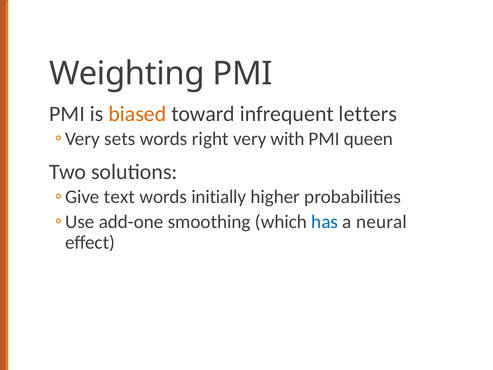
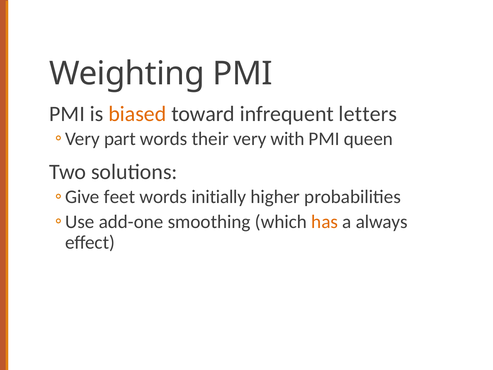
sets: sets -> part
right: right -> their
text: text -> feet
has colour: blue -> orange
neural: neural -> always
